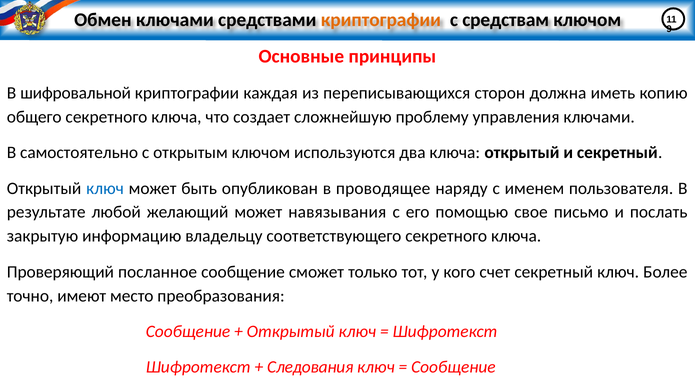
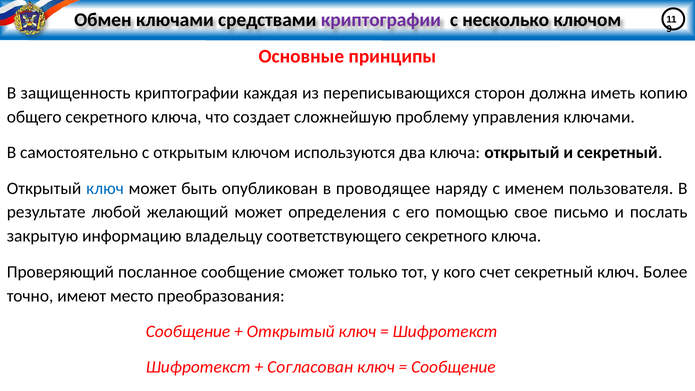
криптографии at (381, 20) colour: orange -> purple
средствам: средствам -> несколько
шифровальной: шифровальной -> защищенность
навязывания: навязывания -> определения
Следования: Следования -> Согласован
